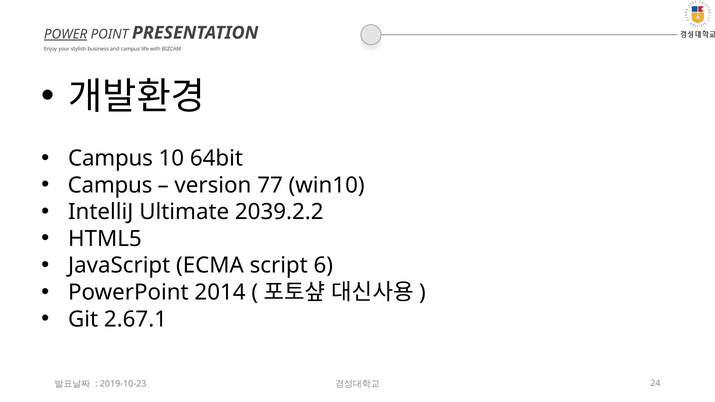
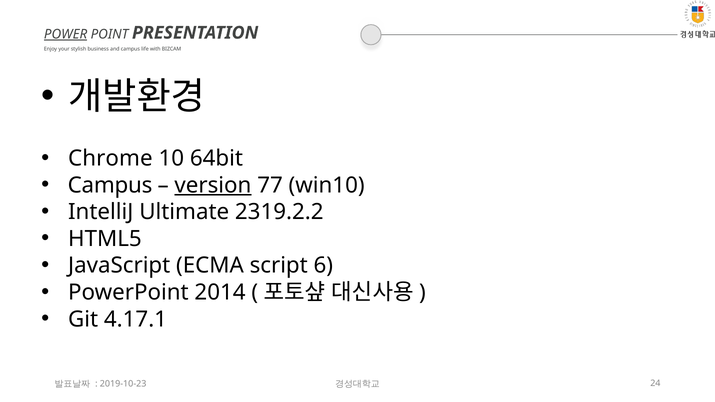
Campus at (111, 158): Campus -> Chrome
version underline: none -> present
2039.2.2: 2039.2.2 -> 2319.2.2
2.67.1: 2.67.1 -> 4.17.1
